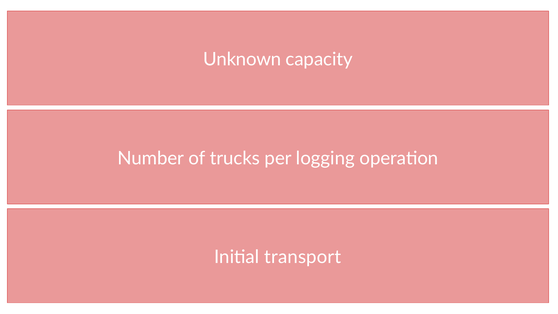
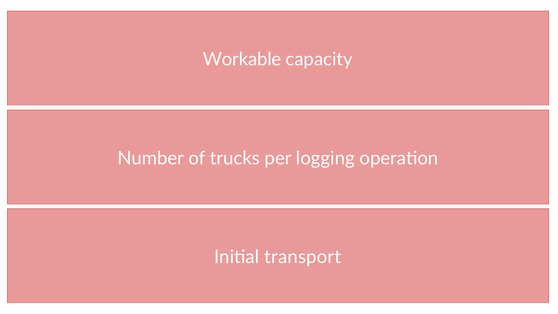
Unknown: Unknown -> Workable
